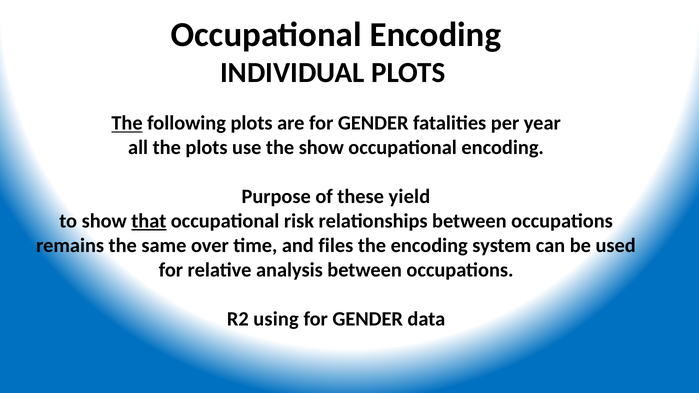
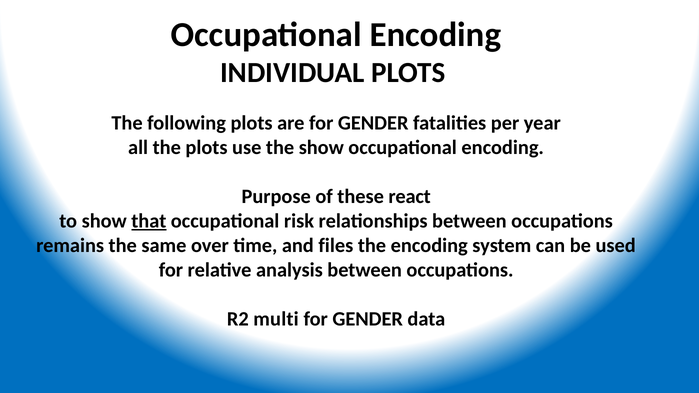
The at (127, 123) underline: present -> none
yield: yield -> react
using: using -> multi
